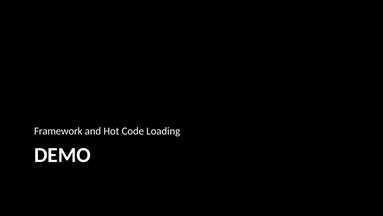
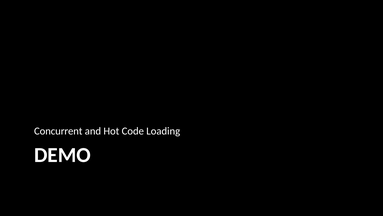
Framework: Framework -> Concurrent
